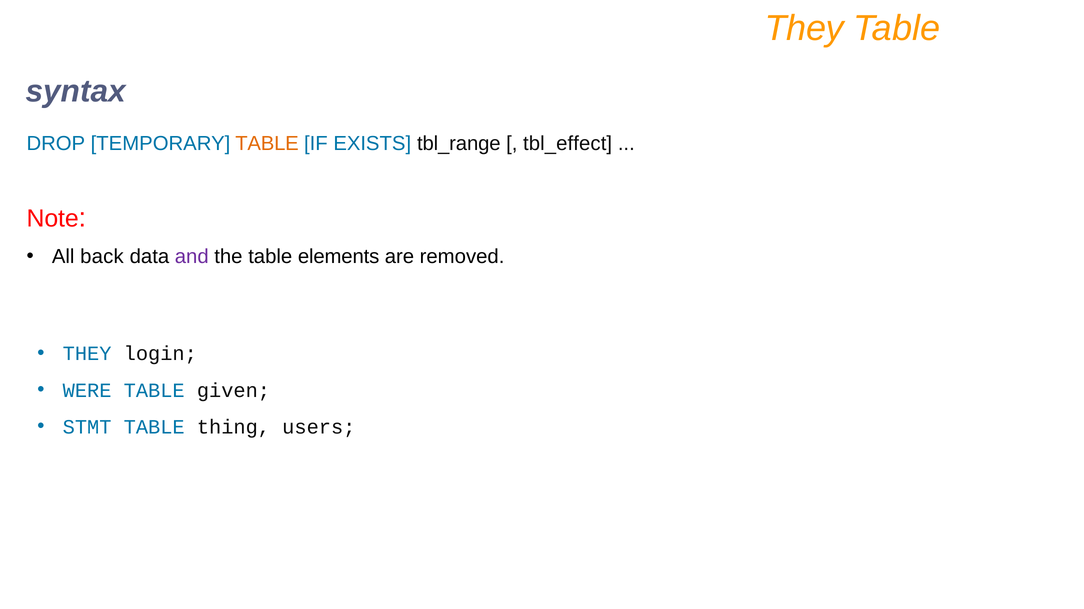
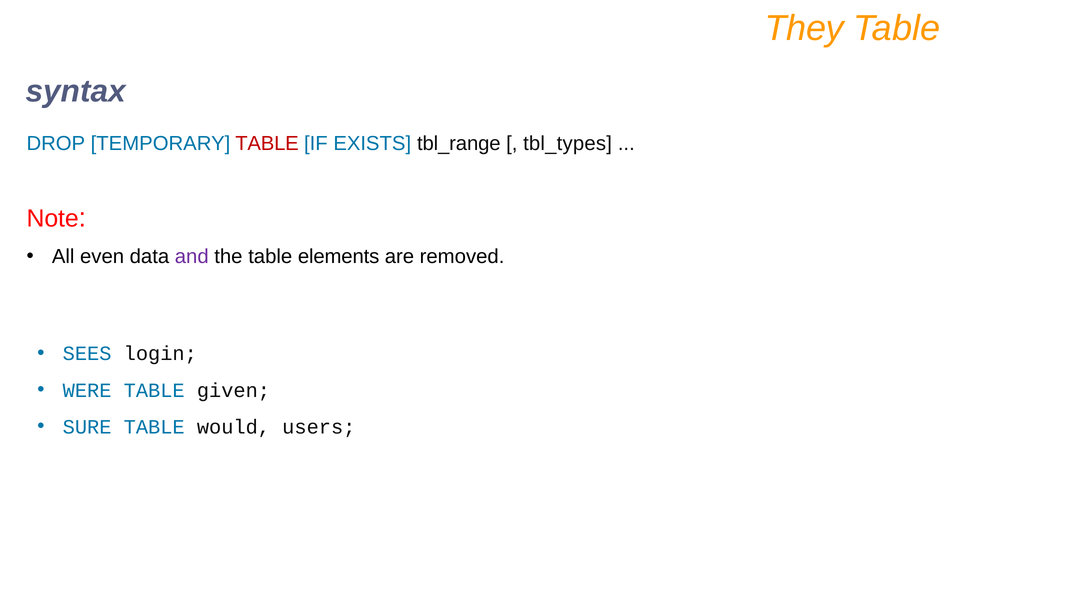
TABLE at (267, 144) colour: orange -> red
tbl_effect: tbl_effect -> tbl_types
back: back -> even
THEY at (87, 354): THEY -> SEES
STMT: STMT -> SURE
thing: thing -> would
